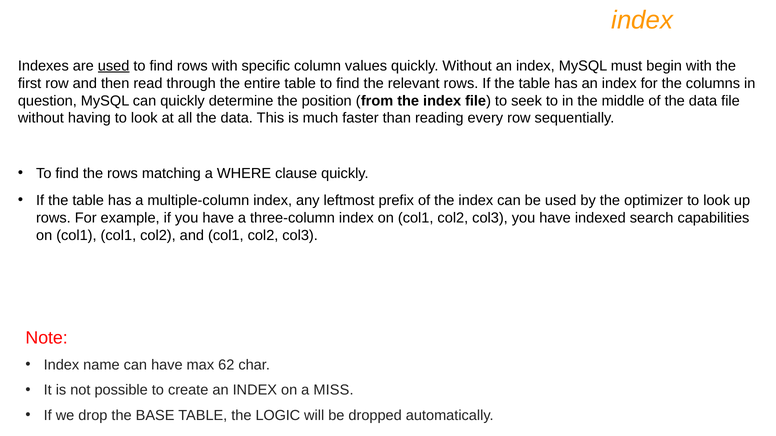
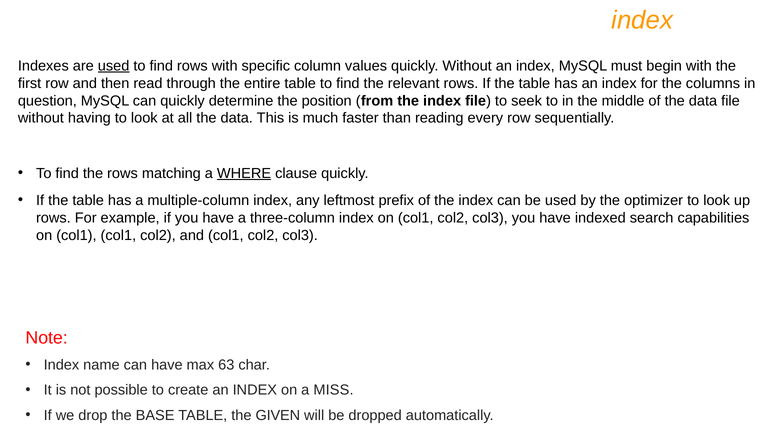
WHERE underline: none -> present
62: 62 -> 63
LOGIC: LOGIC -> GIVEN
